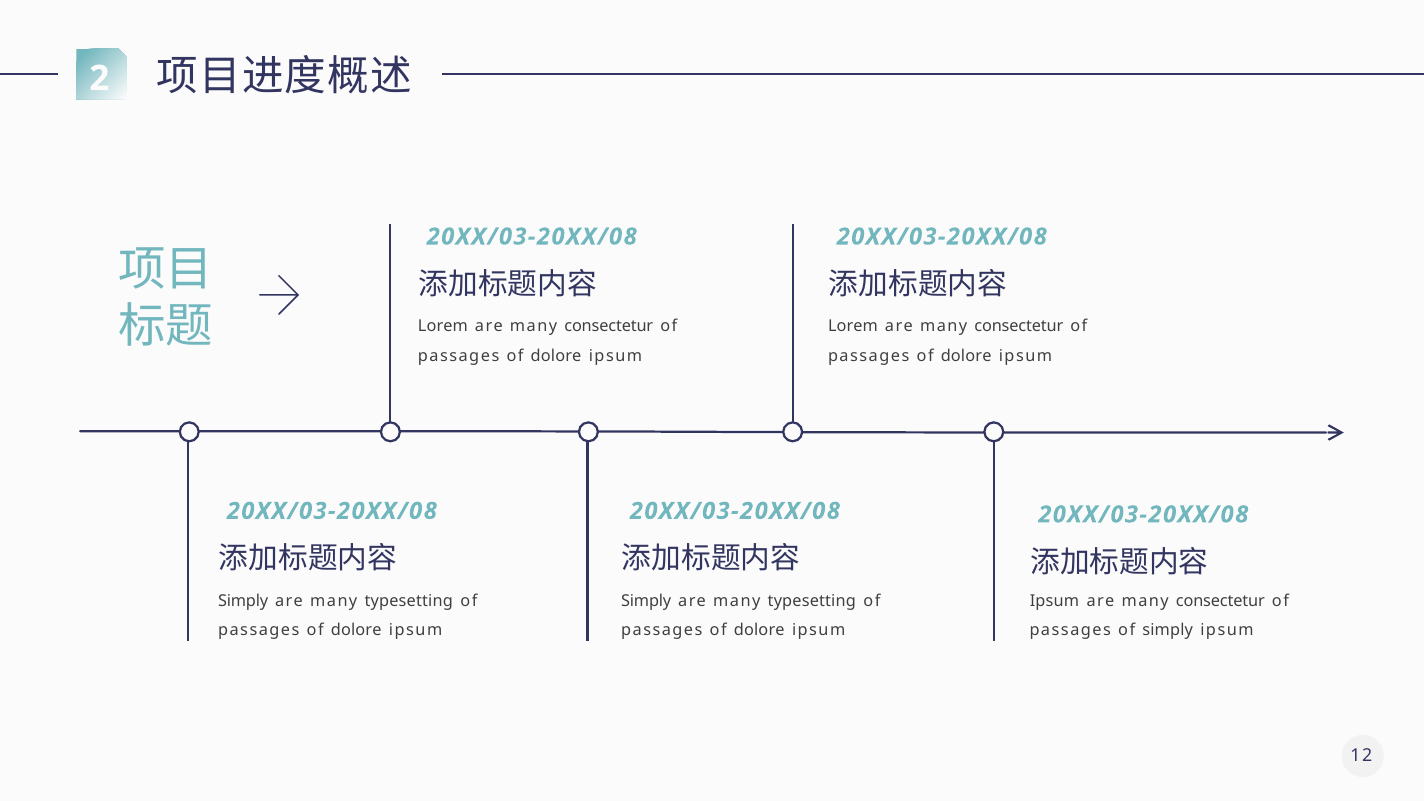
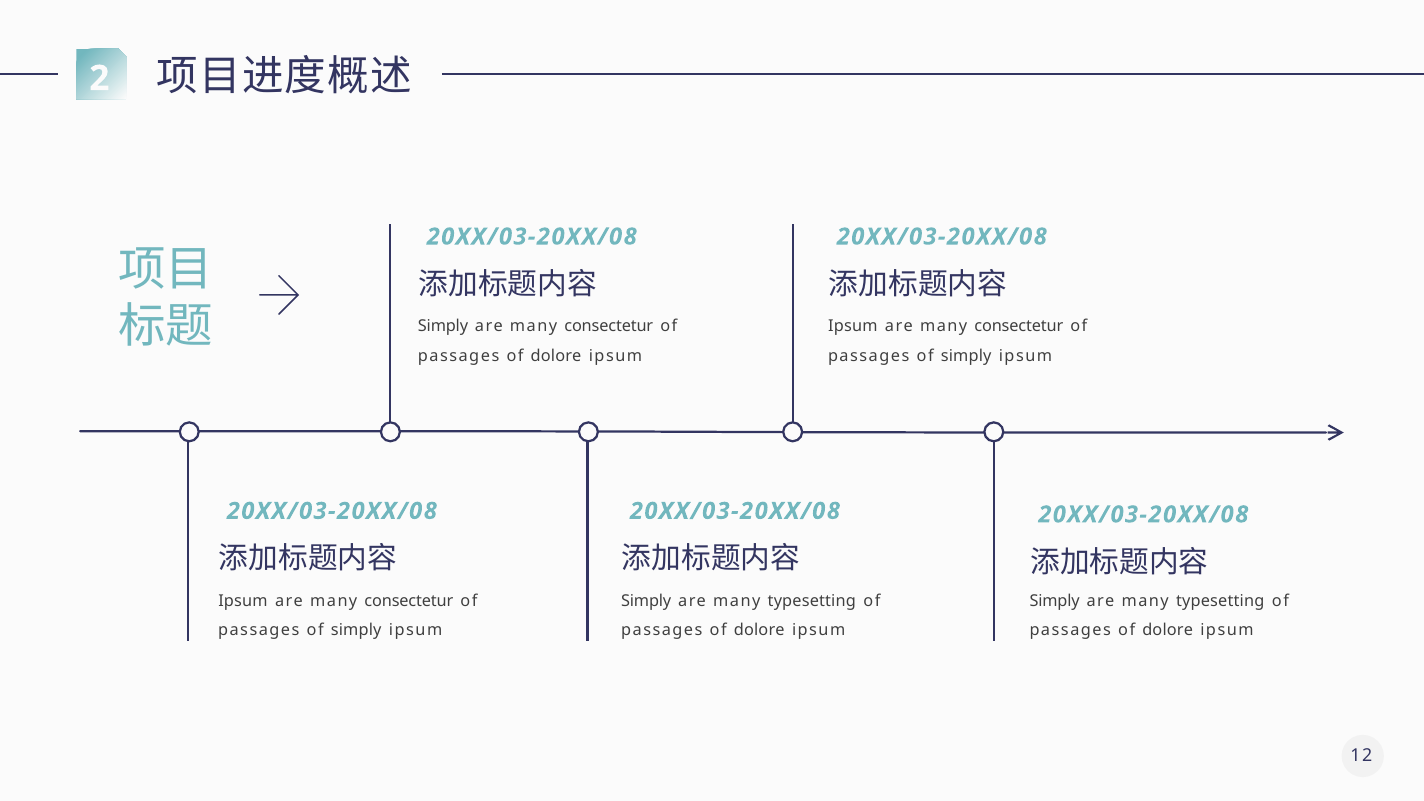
Lorem at (443, 327): Lorem -> Simply
Lorem at (853, 327): Lorem -> Ipsum
dolore at (966, 356): dolore -> simply
Simply at (243, 601): Simply -> Ipsum
typesetting at (409, 601): typesetting -> consectetur
Ipsum at (1054, 601): Ipsum -> Simply
consectetur at (1220, 601): consectetur -> typesetting
dolore at (356, 630): dolore -> simply
simply at (1168, 630): simply -> dolore
